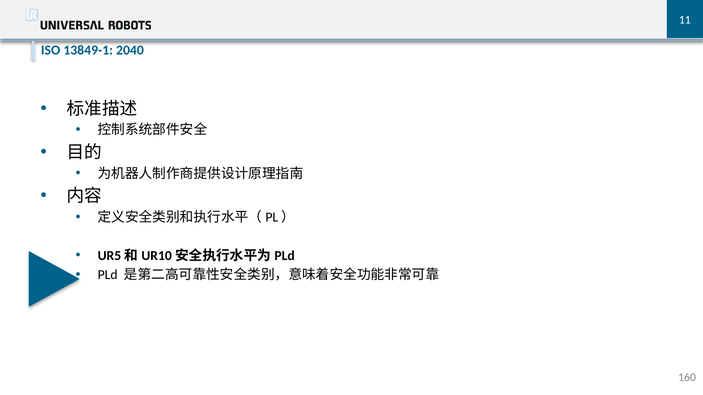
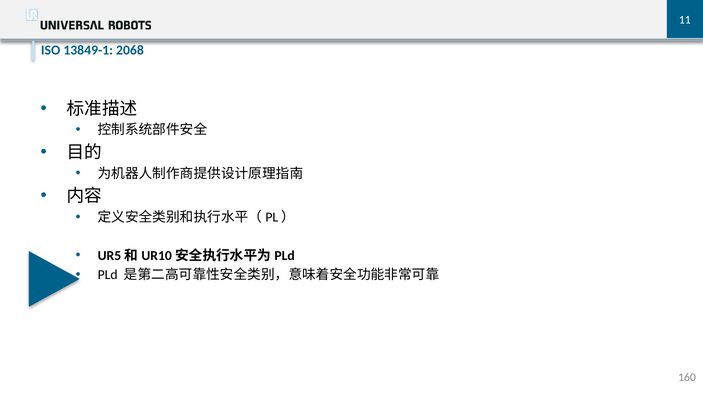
2040: 2040 -> 2068
